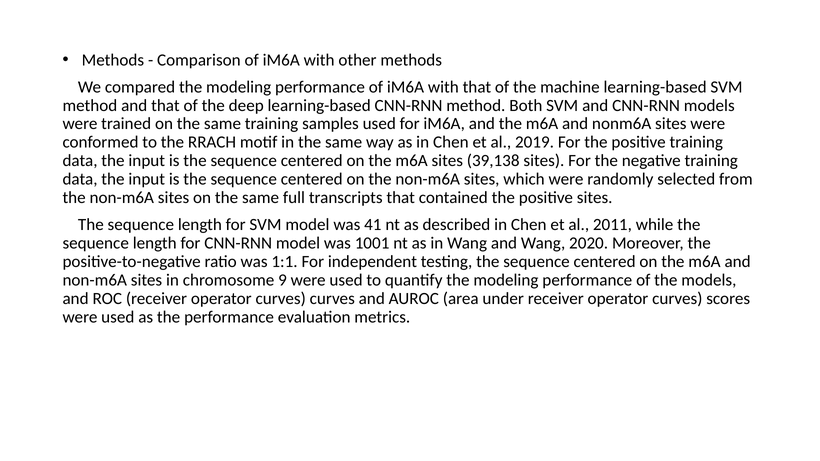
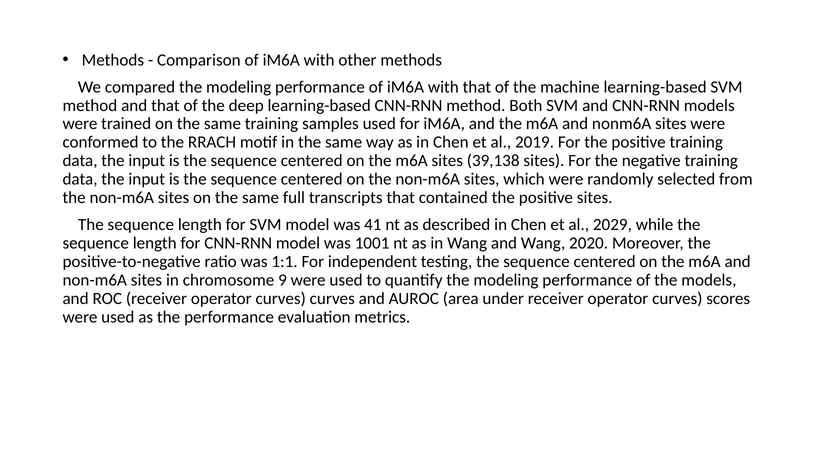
2011: 2011 -> 2029
